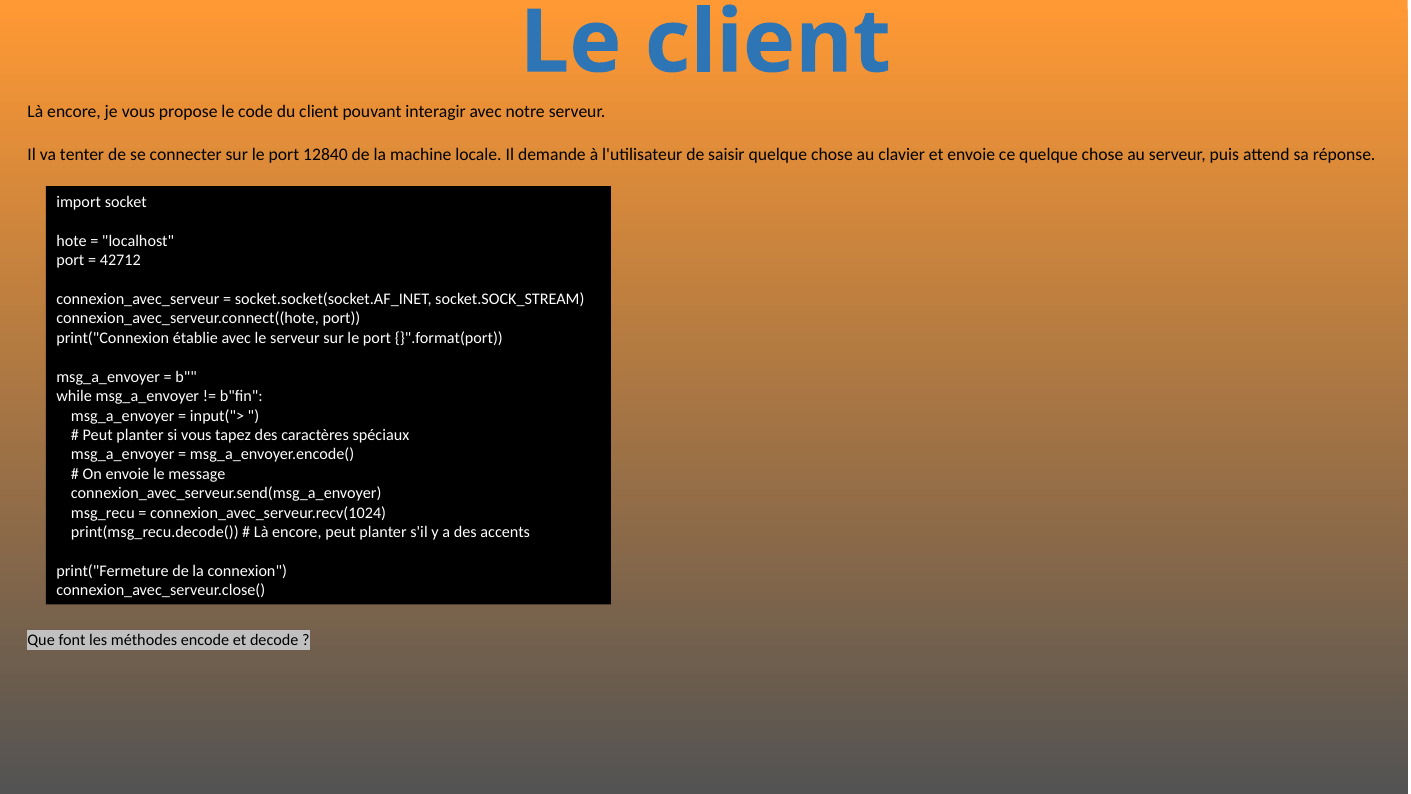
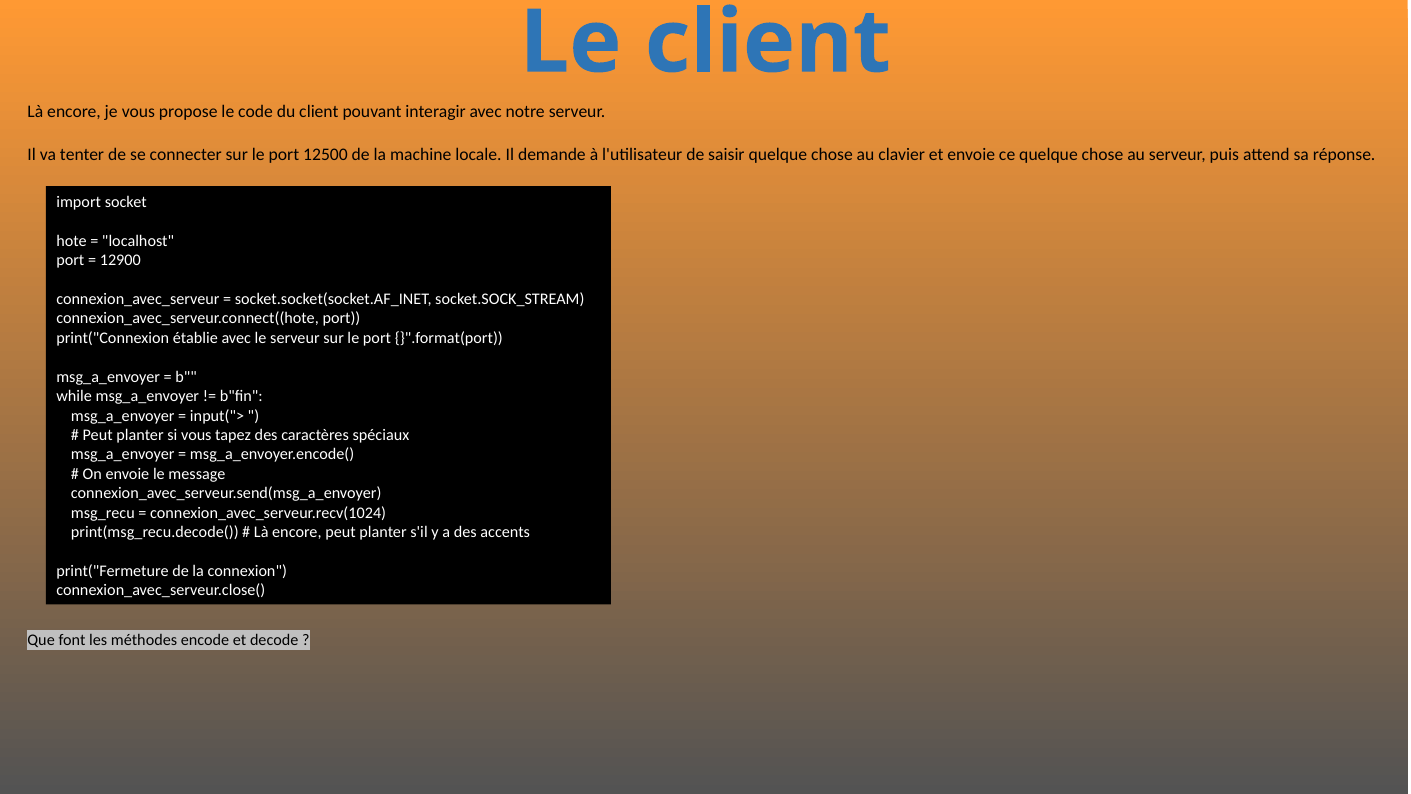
12840: 12840 -> 12500
42712: 42712 -> 12900
